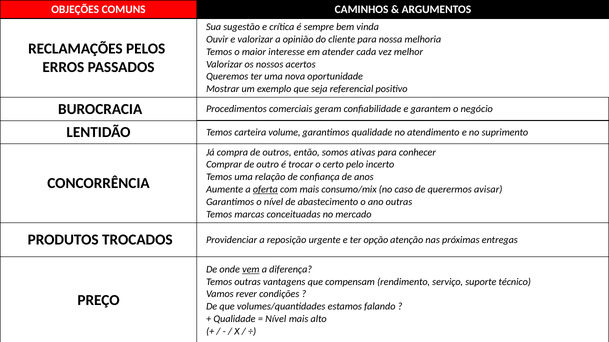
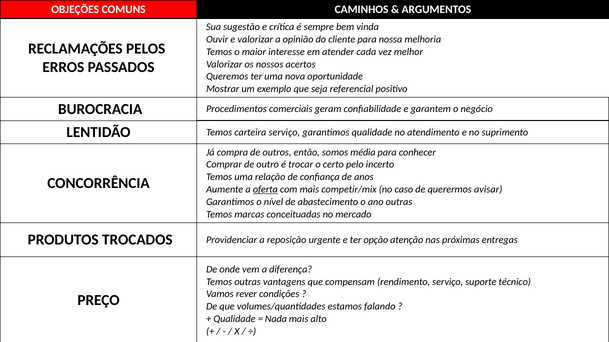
carteira volume: volume -> serviço
ativas: ativas -> média
consumo/mix: consumo/mix -> competir/mix
vem underline: present -> none
Nível at (276, 319): Nível -> Nada
